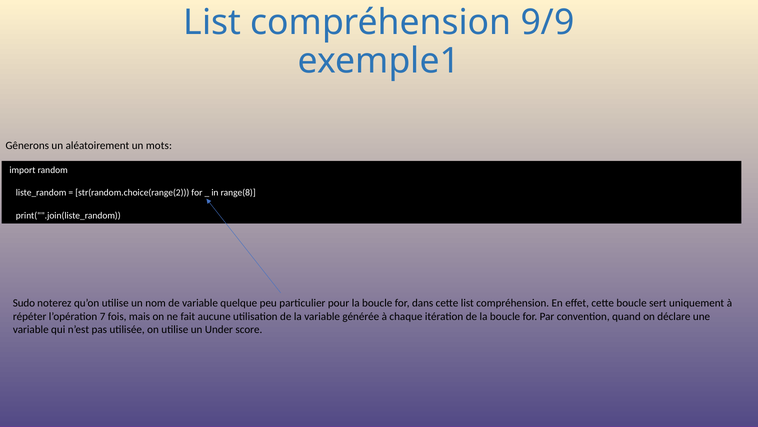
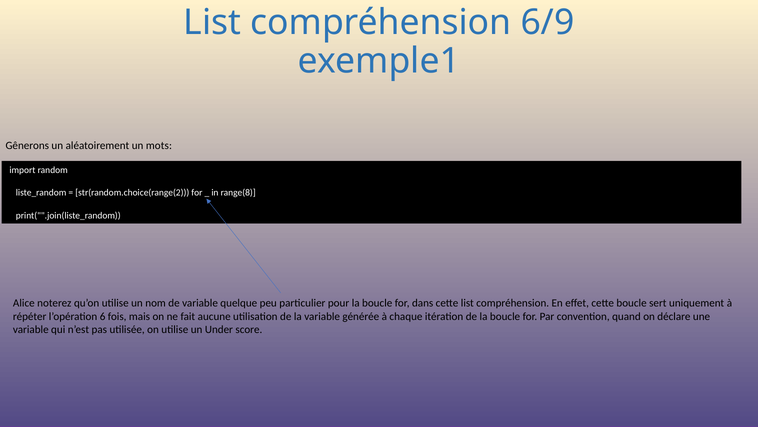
9/9: 9/9 -> 6/9
Sudo: Sudo -> Alice
7: 7 -> 6
